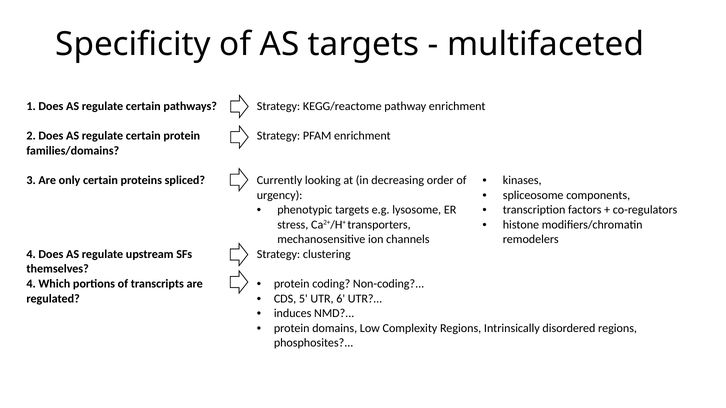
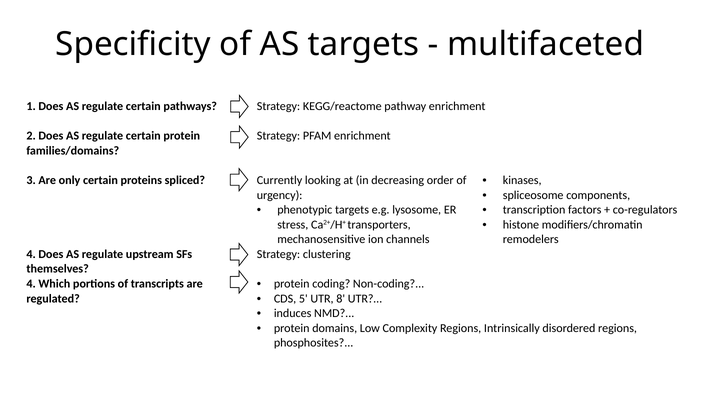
6: 6 -> 8
